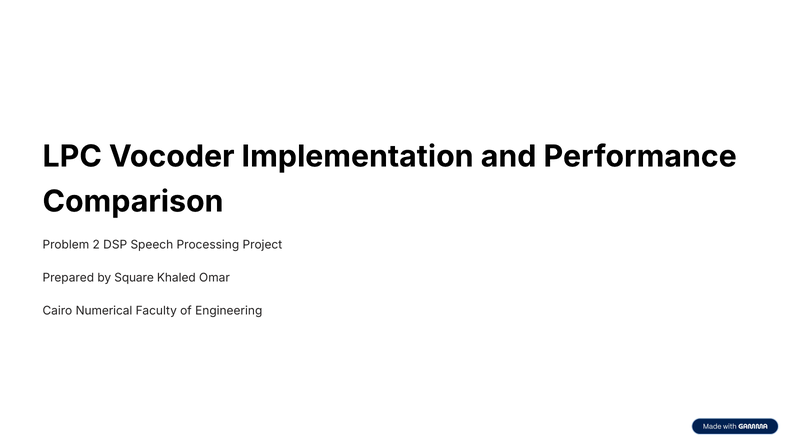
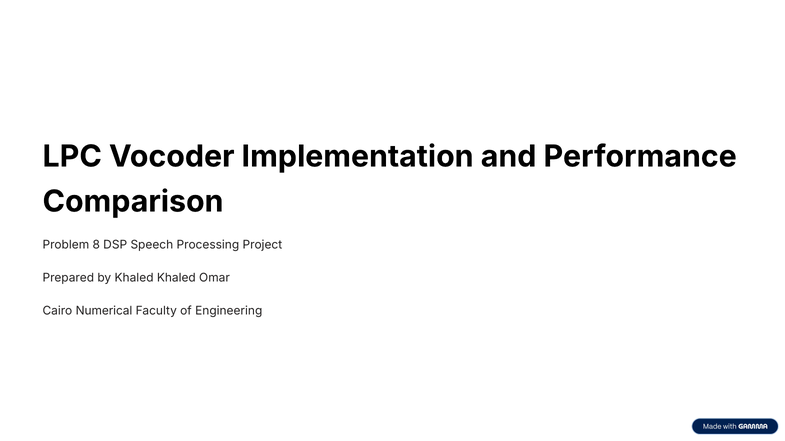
2: 2 -> 8
by Square: Square -> Khaled
